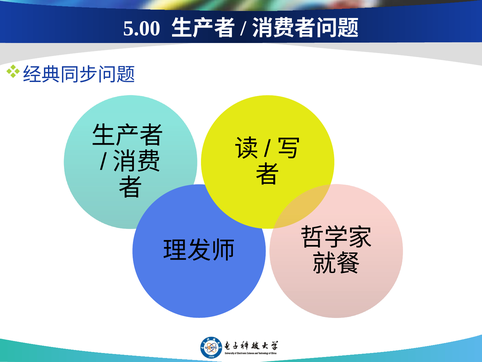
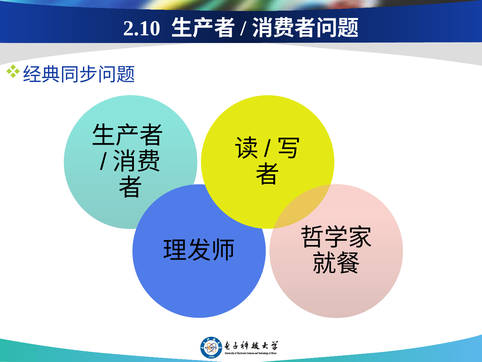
5.00: 5.00 -> 2.10
